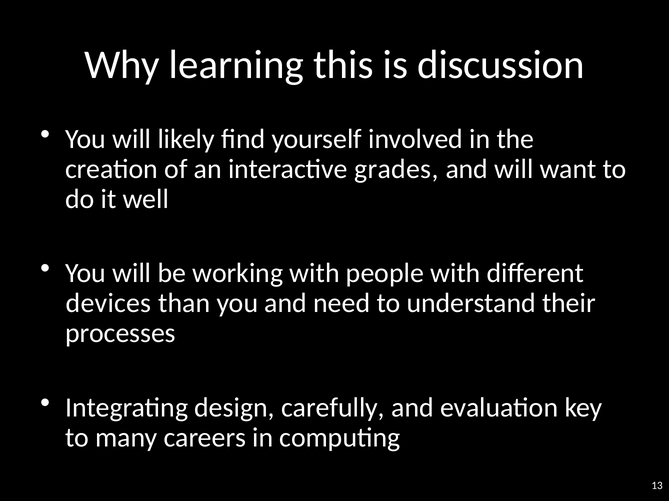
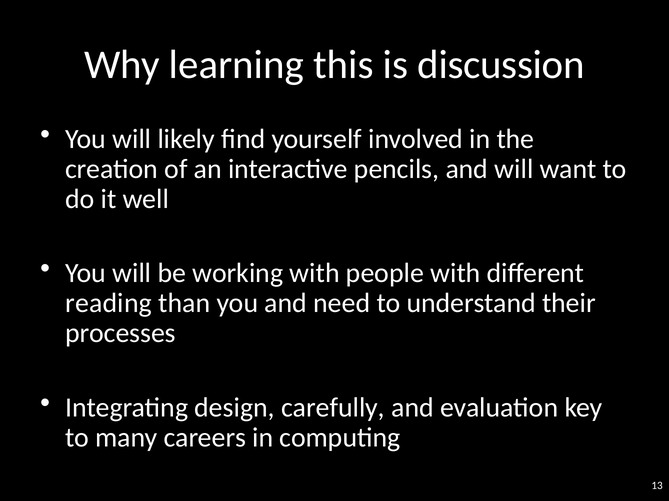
grades: grades -> pencils
devices: devices -> reading
